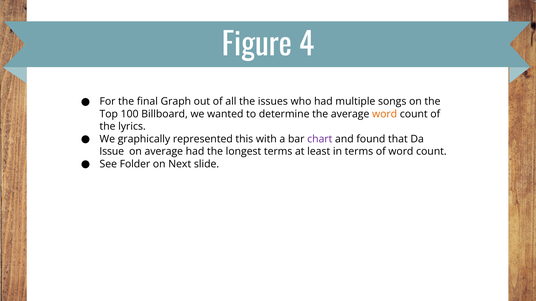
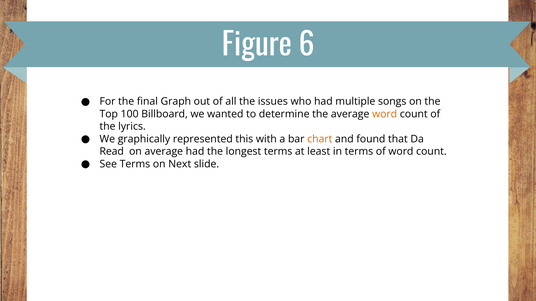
4: 4 -> 6
chart colour: purple -> orange
Issue: Issue -> Read
See Folder: Folder -> Terms
